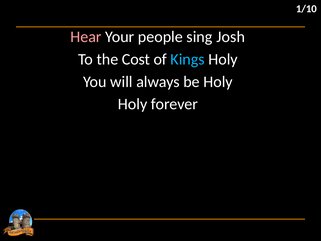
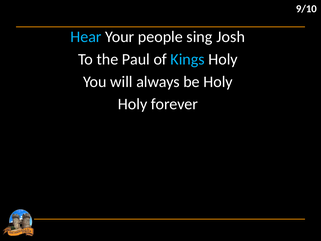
1/10: 1/10 -> 9/10
Hear colour: pink -> light blue
Cost: Cost -> Paul
